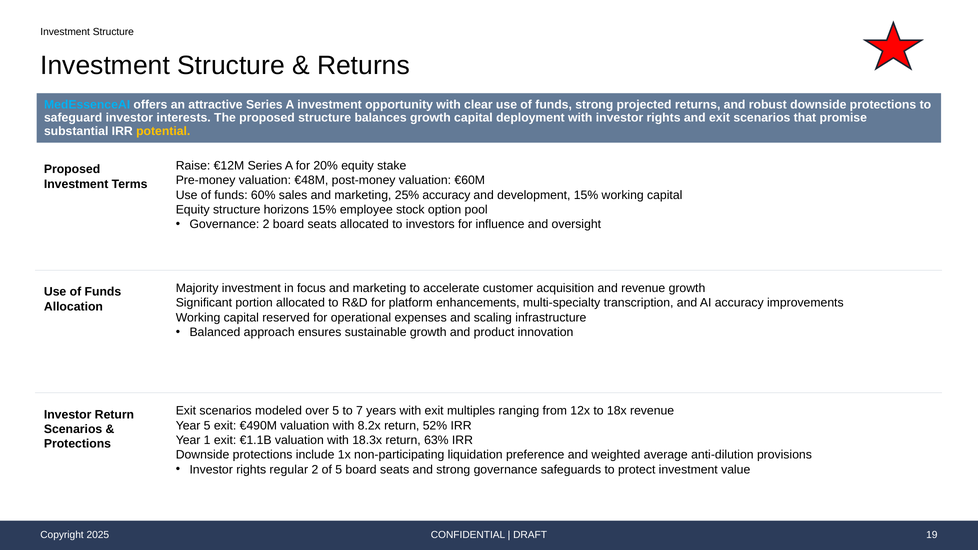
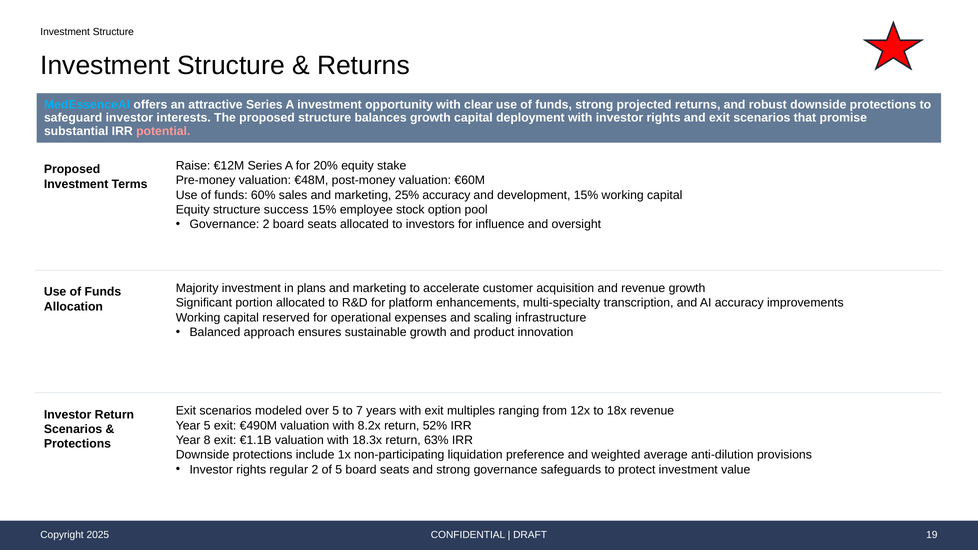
potential colour: yellow -> pink
horizons: horizons -> success
focus: focus -> plans
1: 1 -> 8
